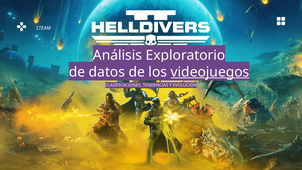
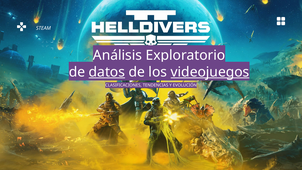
datos underline: none -> present
